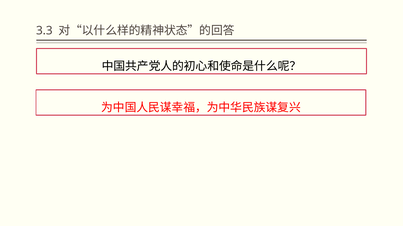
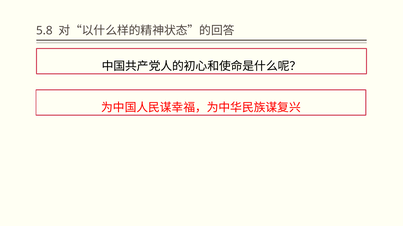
3.3: 3.3 -> 5.8
